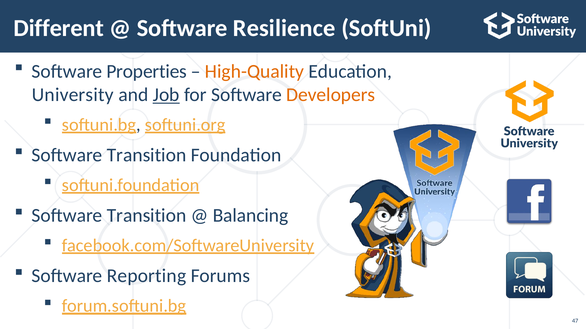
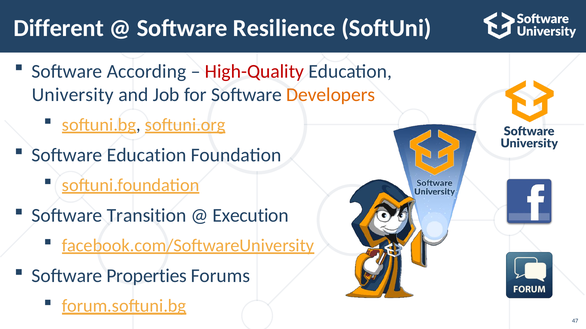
Properties: Properties -> According
High-Quality colour: orange -> red
Job underline: present -> none
Transition at (147, 155): Transition -> Education
Balancing: Balancing -> Execution
Reporting: Reporting -> Properties
